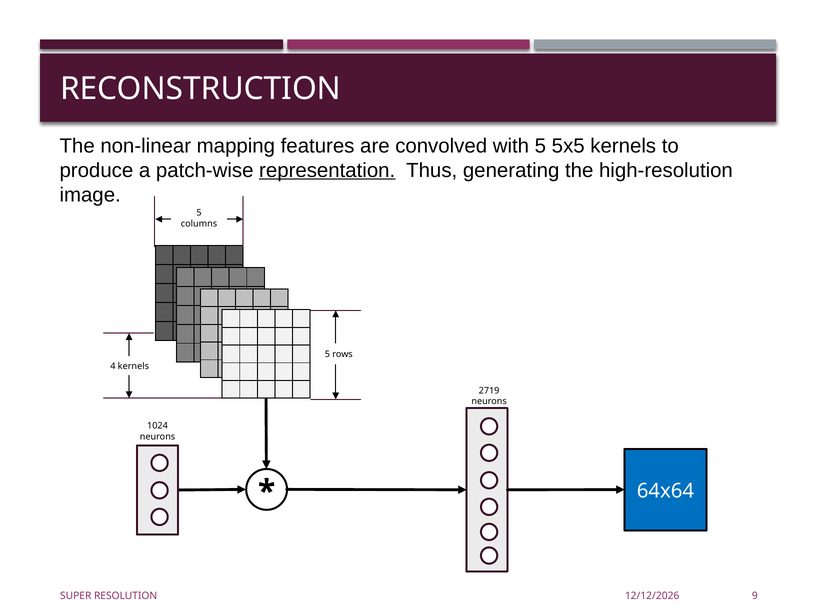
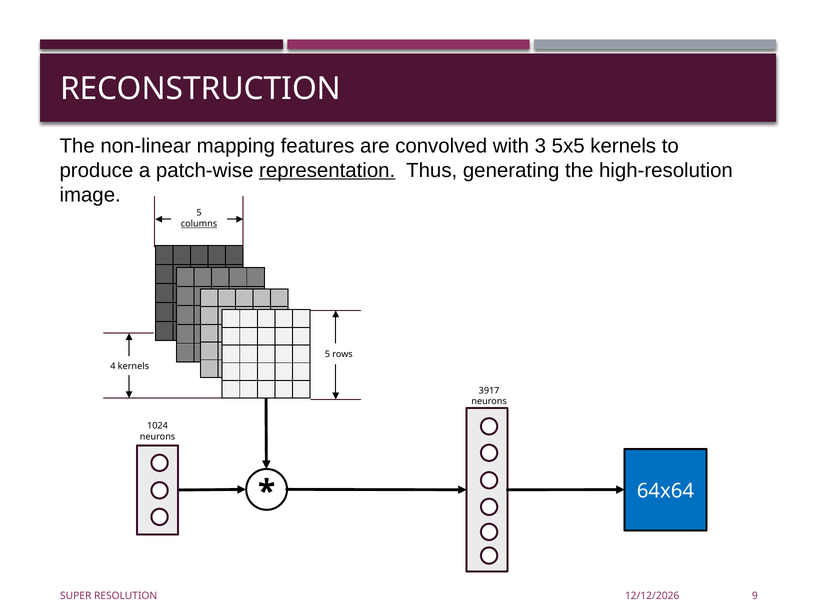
with 5: 5 -> 3
columns underline: none -> present
2719: 2719 -> 3917
